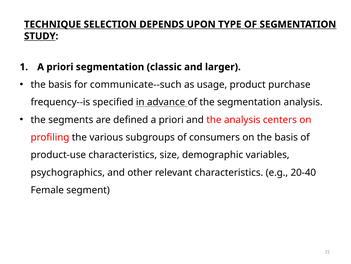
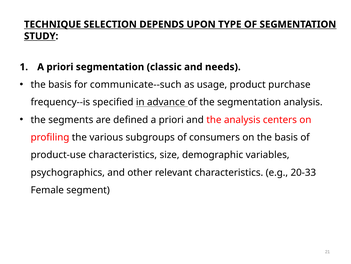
larger: larger -> needs
20-40: 20-40 -> 20-33
